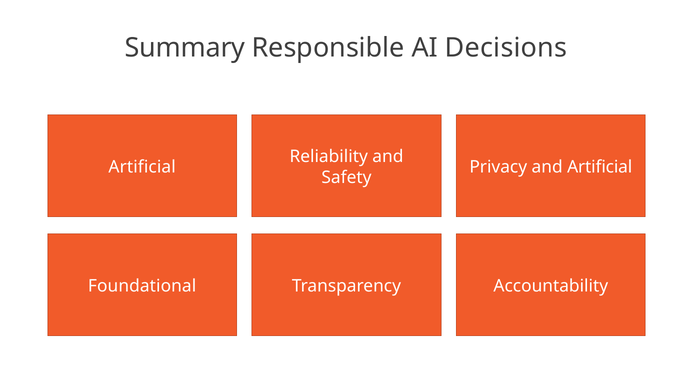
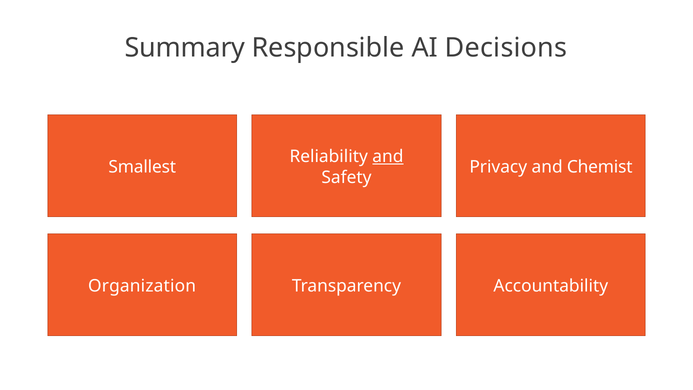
and at (388, 157) underline: none -> present
Artificial at (142, 167): Artificial -> Smallest
and Artificial: Artificial -> Chemist
Foundational: Foundational -> Organization
